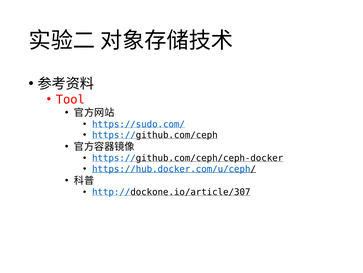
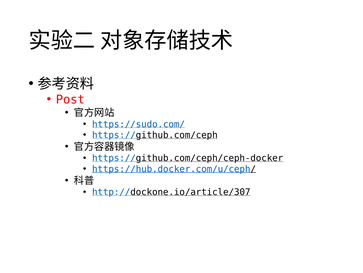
Tool: Tool -> Post
